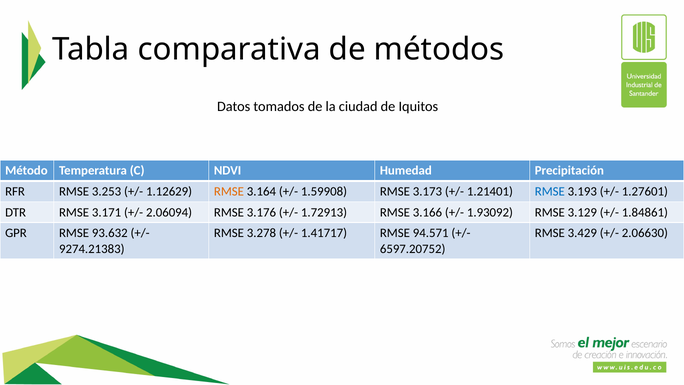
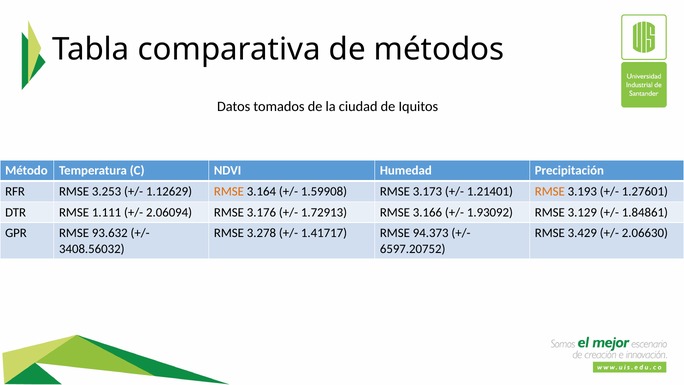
RMSE at (550, 191) colour: blue -> orange
3.171: 3.171 -> 1.111
94.571: 94.571 -> 94.373
9274.21383: 9274.21383 -> 3408.56032
